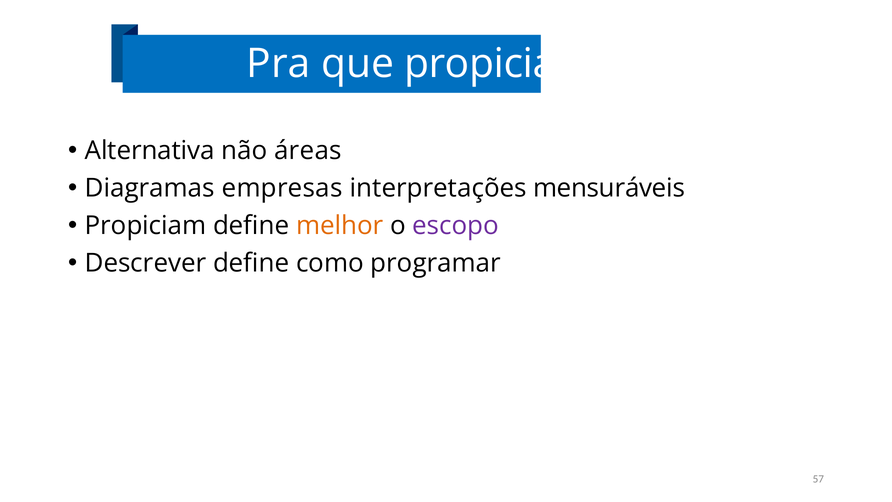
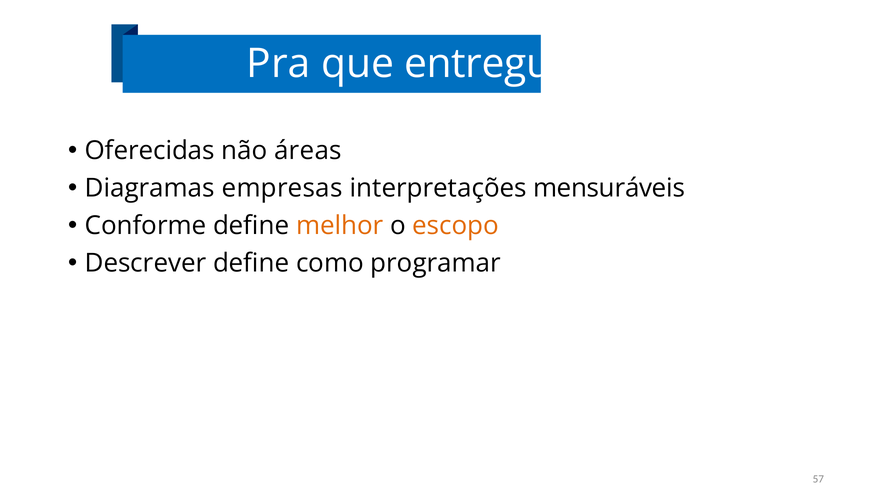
que propiciam: propiciam -> entregues
Alternativa: Alternativa -> Oferecidas
Propiciam at (146, 225): Propiciam -> Conforme
escopo colour: purple -> orange
